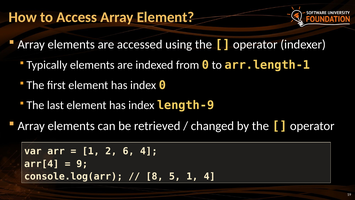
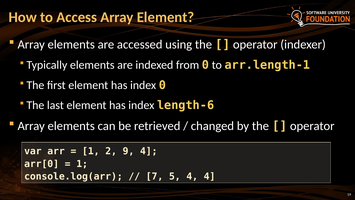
length-9: length-9 -> length-6
6: 6 -> 9
arr[4: arr[4 -> arr[0
9 at (82, 164): 9 -> 1
8: 8 -> 7
5 1: 1 -> 4
